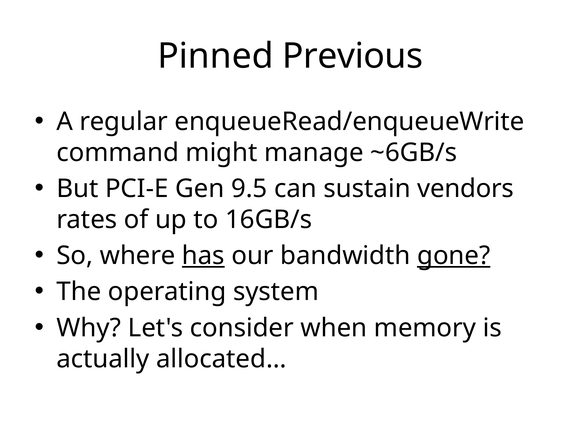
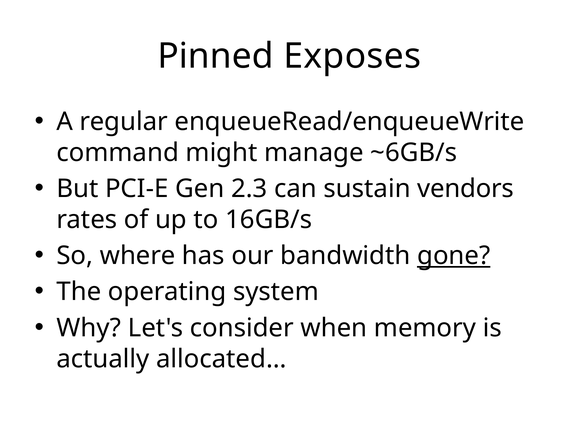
Previous: Previous -> Exposes
9.5: 9.5 -> 2.3
has underline: present -> none
